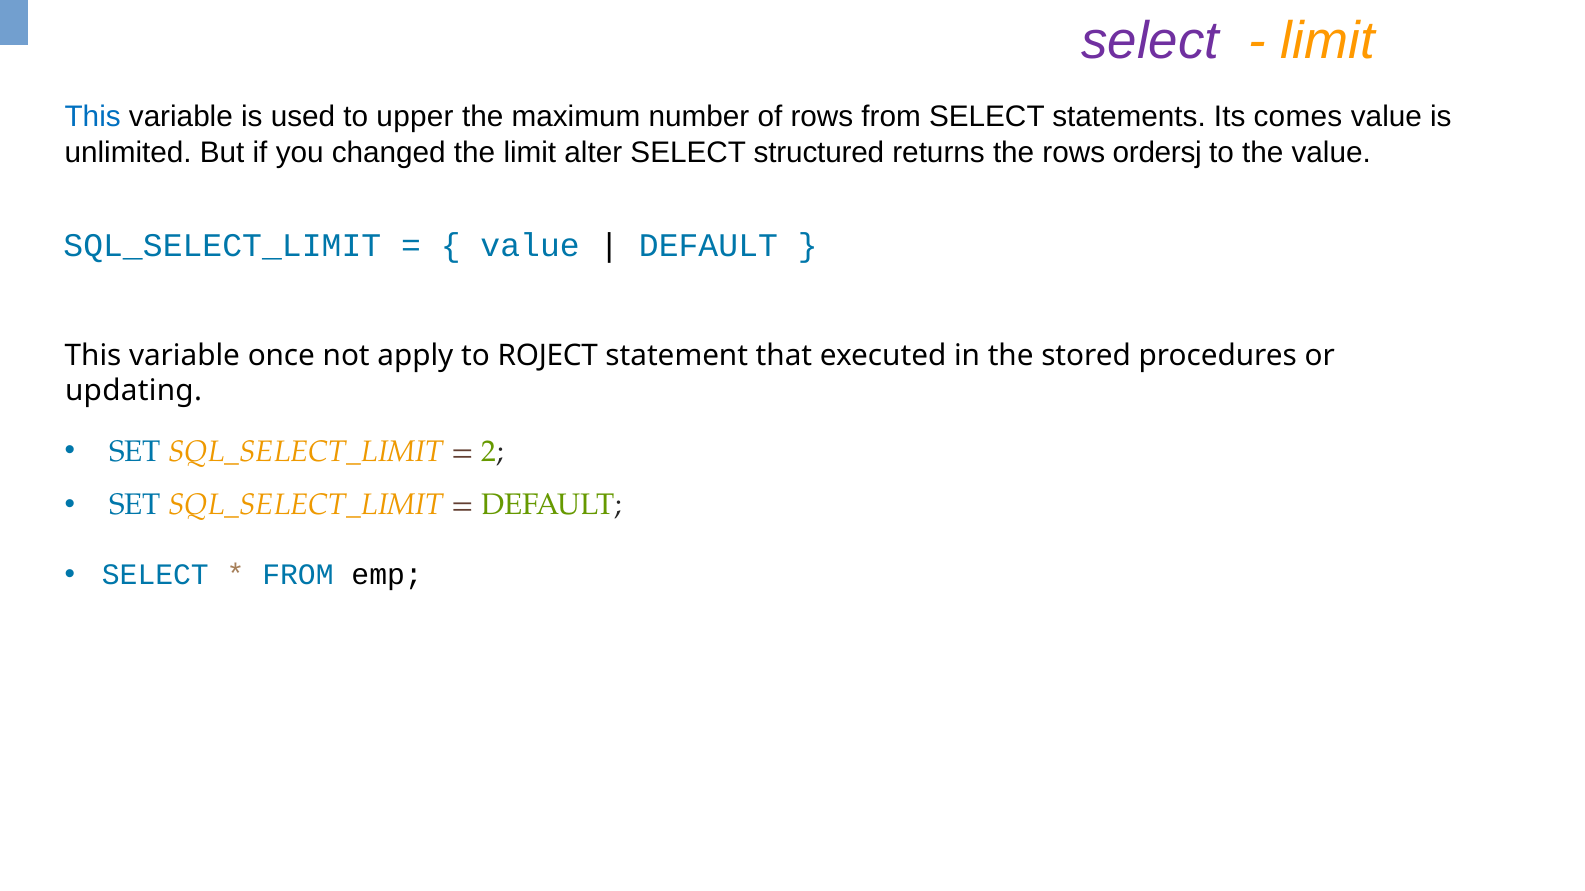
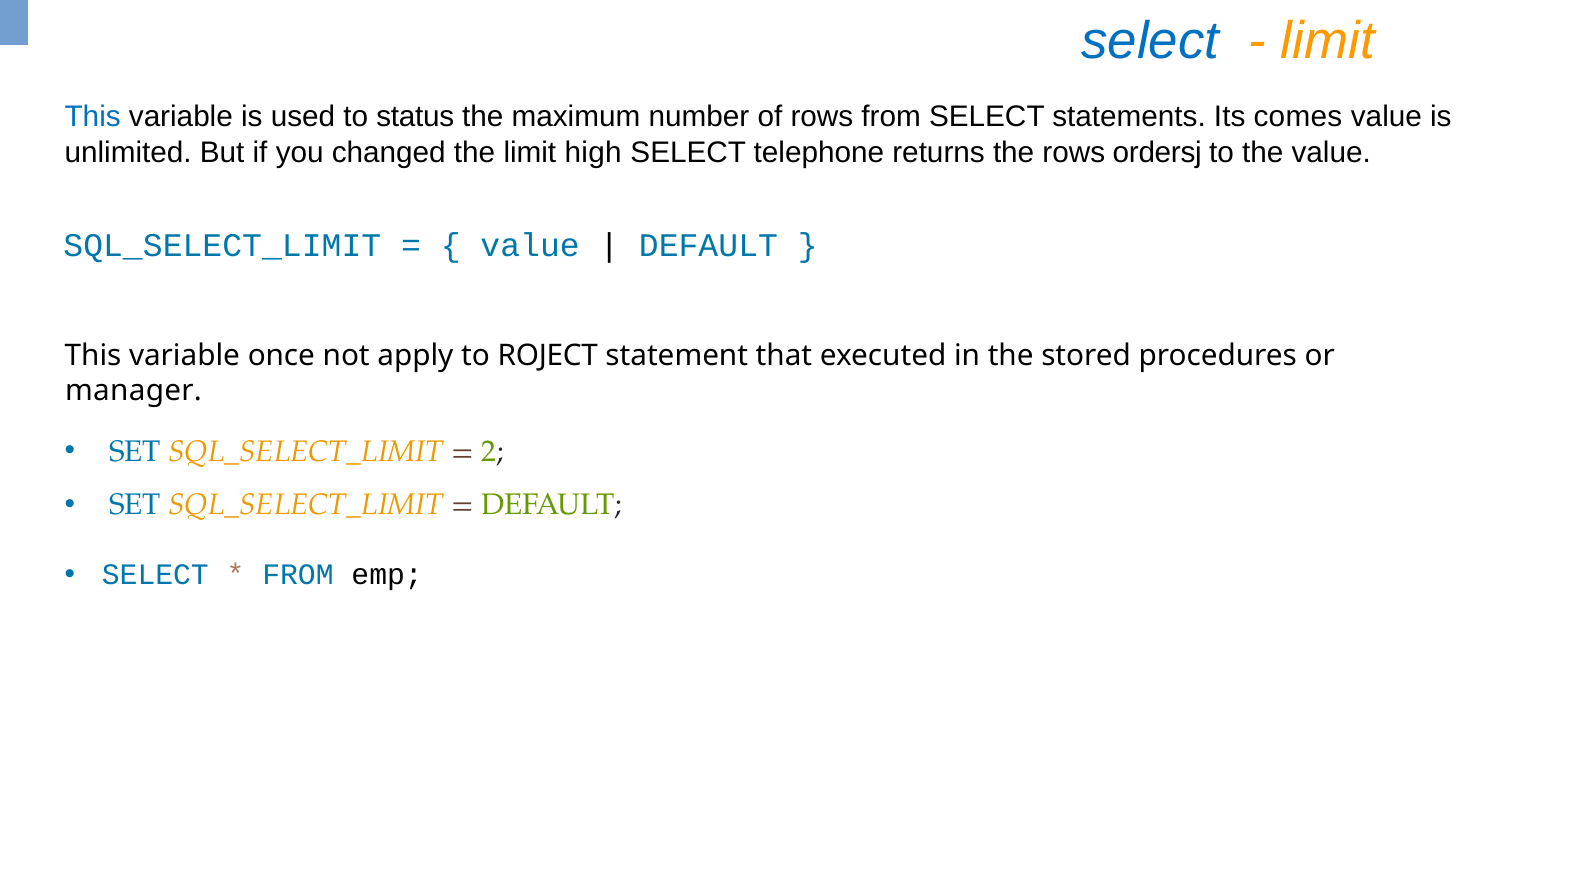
select at (1150, 41) colour: purple -> blue
upper: upper -> status
alter: alter -> high
structured: structured -> telephone
updating: updating -> manager
